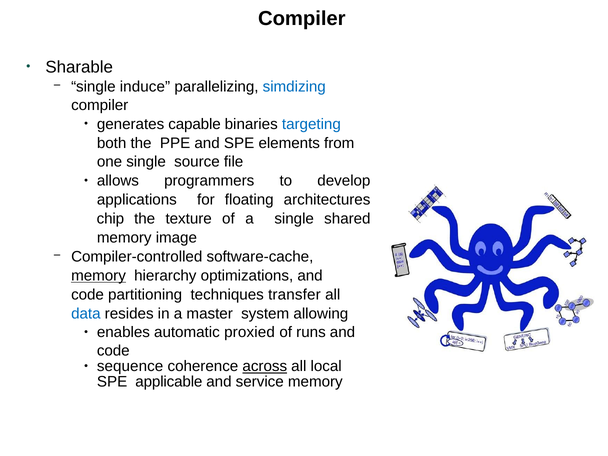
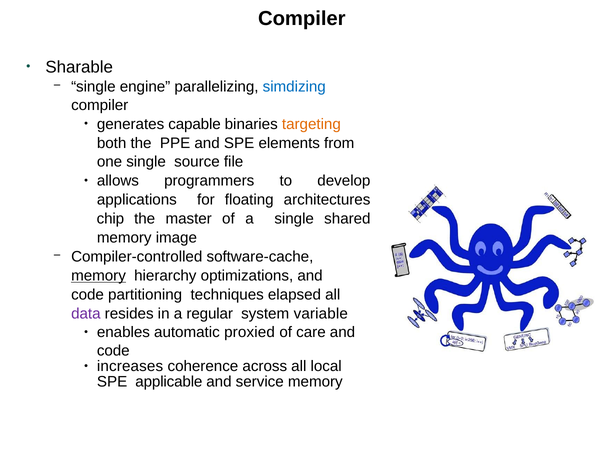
induce: induce -> engine
targeting colour: blue -> orange
texture: texture -> master
transfer: transfer -> elapsed
data colour: blue -> purple
master: master -> regular
allowing: allowing -> variable
runs: runs -> care
sequence: sequence -> increases
across underline: present -> none
